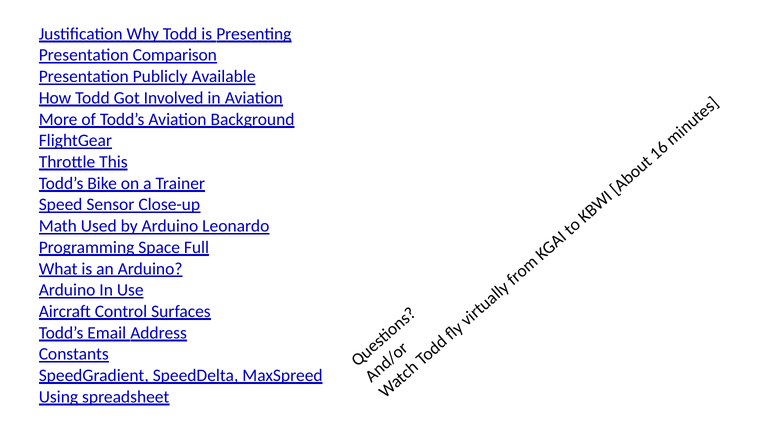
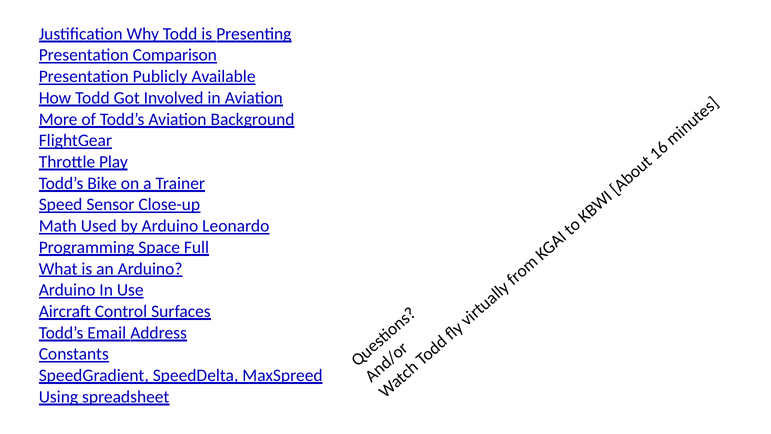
This: This -> Play
